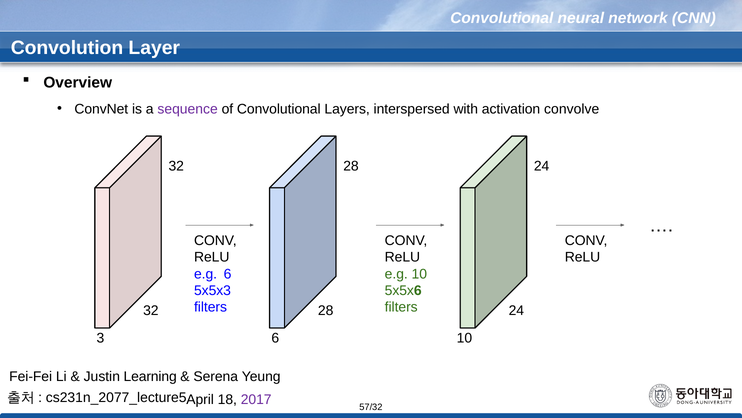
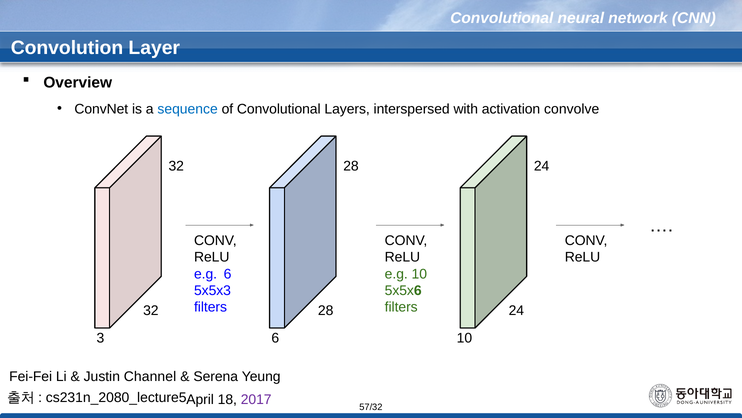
sequence colour: purple -> blue
Learning: Learning -> Channel
cs231n_2077_lecture5: cs231n_2077_lecture5 -> cs231n_2080_lecture5
